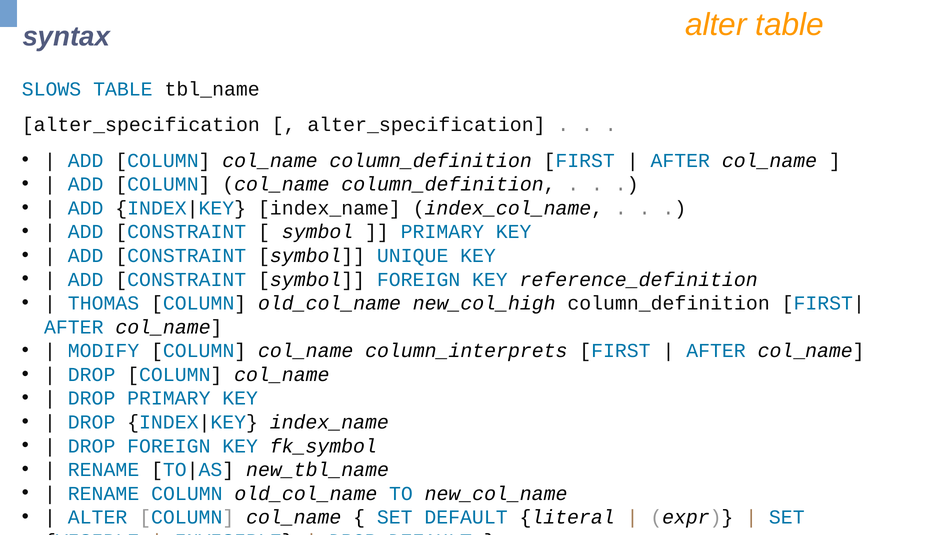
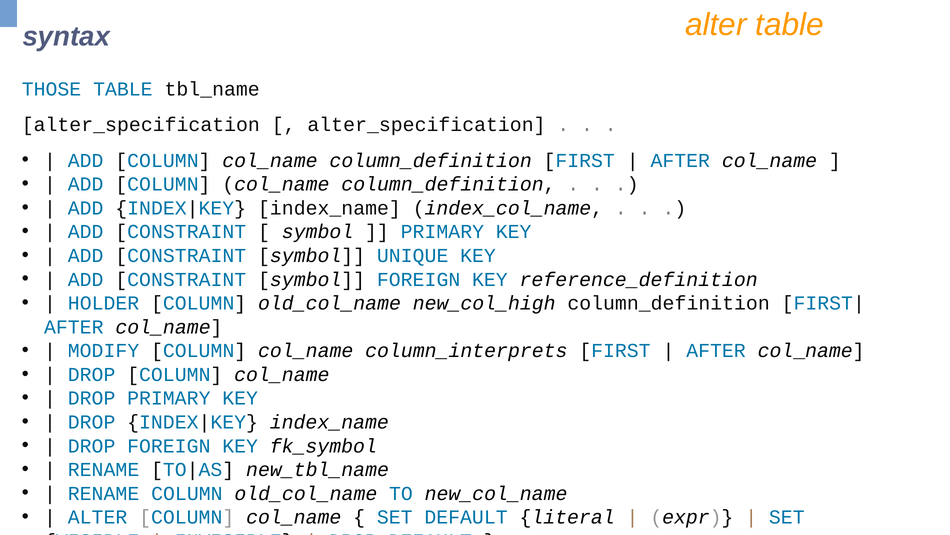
SLOWS: SLOWS -> THOSE
THOMAS: THOMAS -> HOLDER
